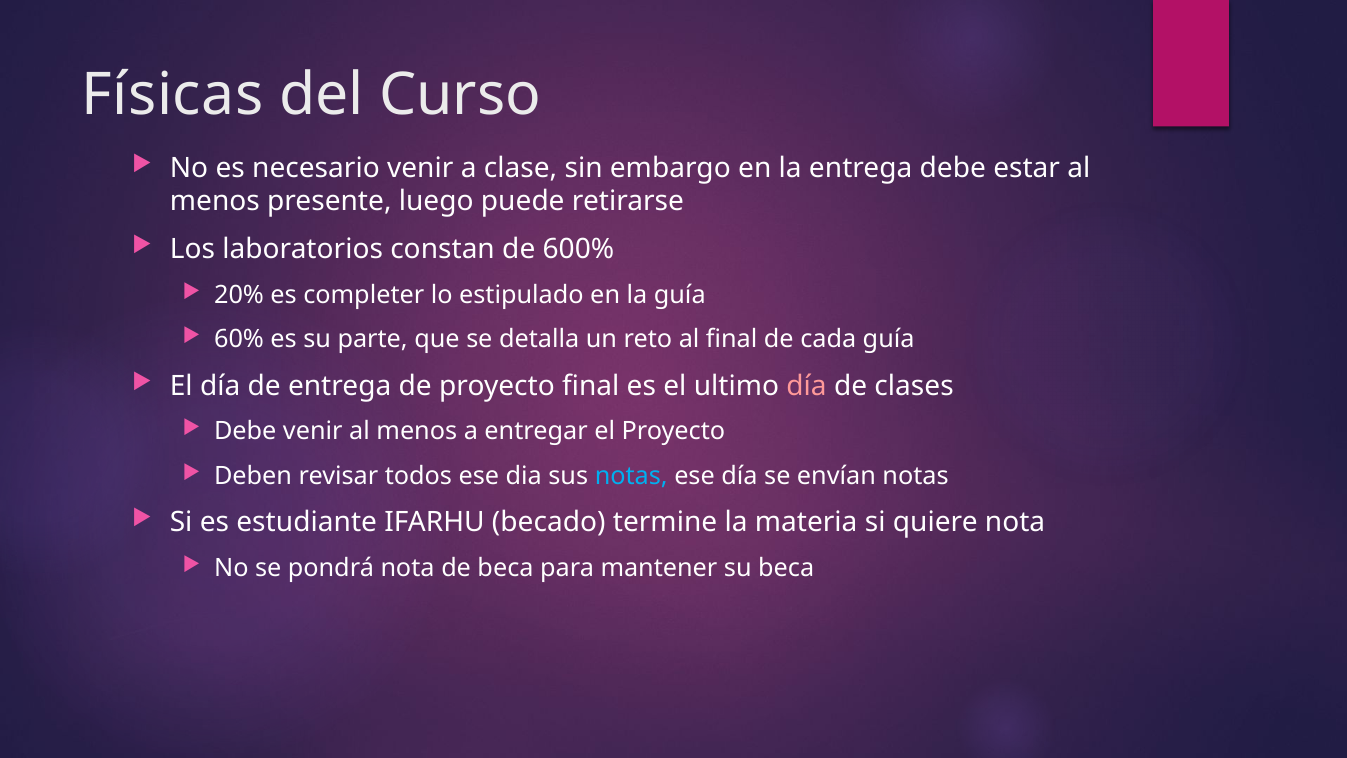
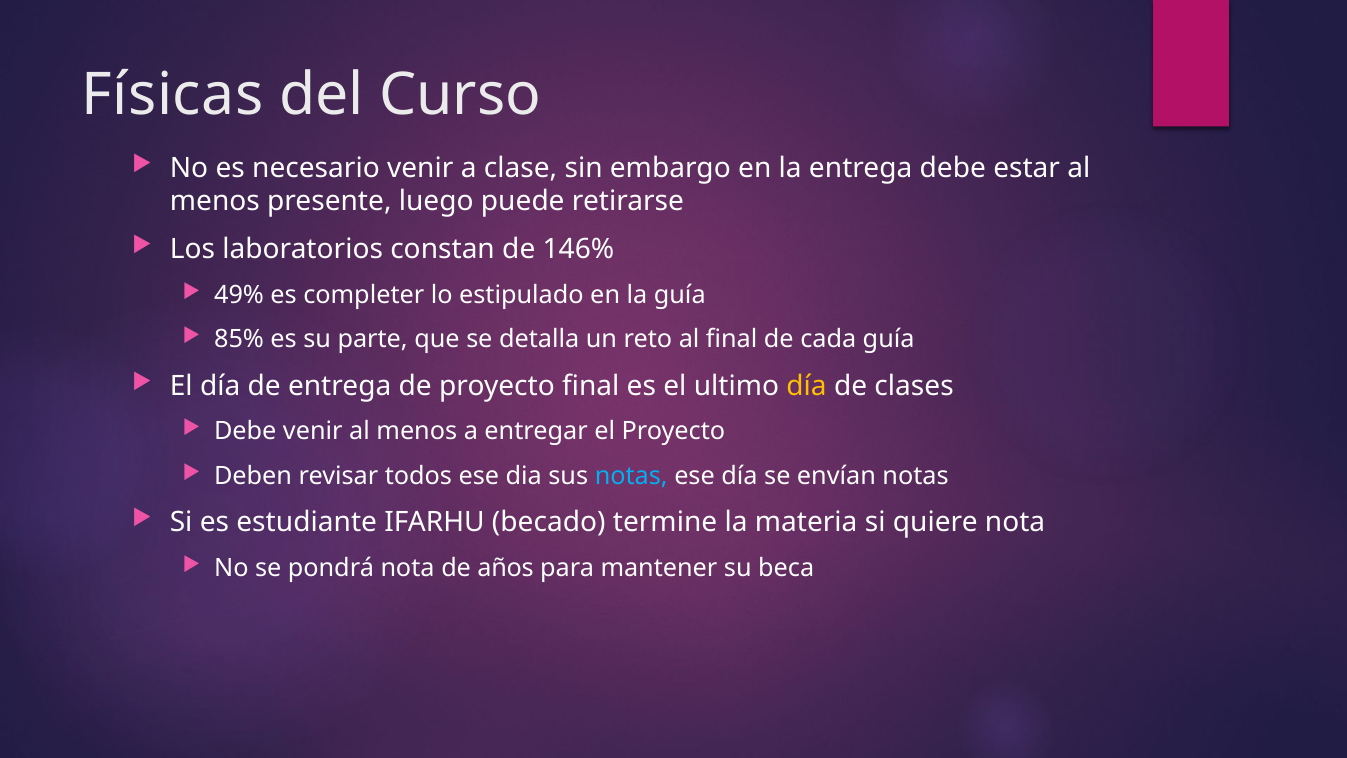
600%: 600% -> 146%
20%: 20% -> 49%
60%: 60% -> 85%
día at (807, 386) colour: pink -> yellow
de beca: beca -> años
